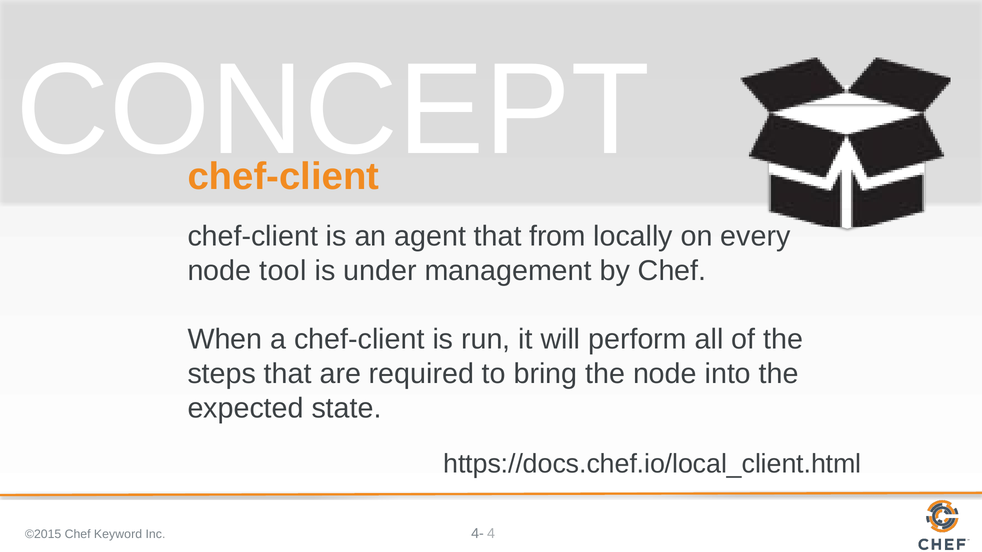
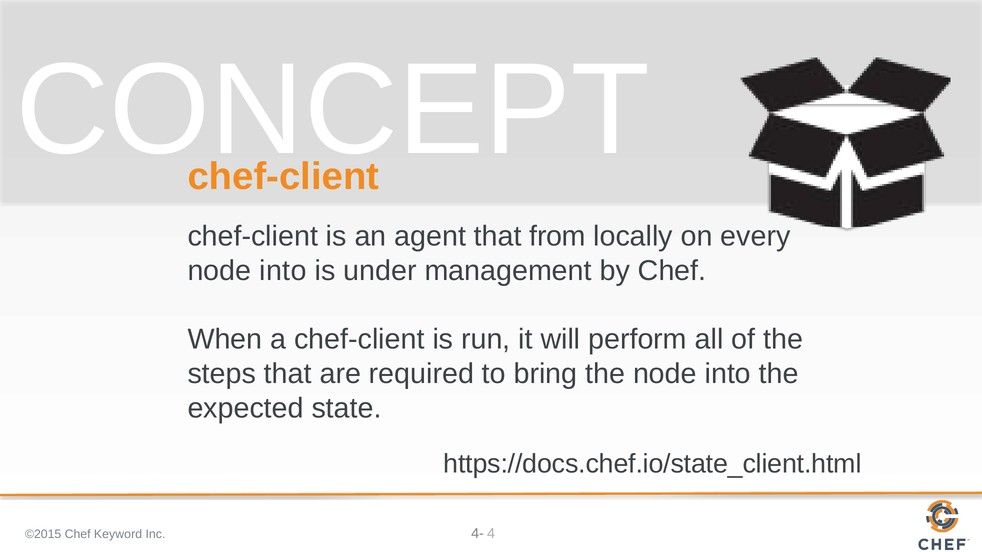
tool at (283, 271): tool -> into
https://docs.chef.io/local_client.html: https://docs.chef.io/local_client.html -> https://docs.chef.io/state_client.html
